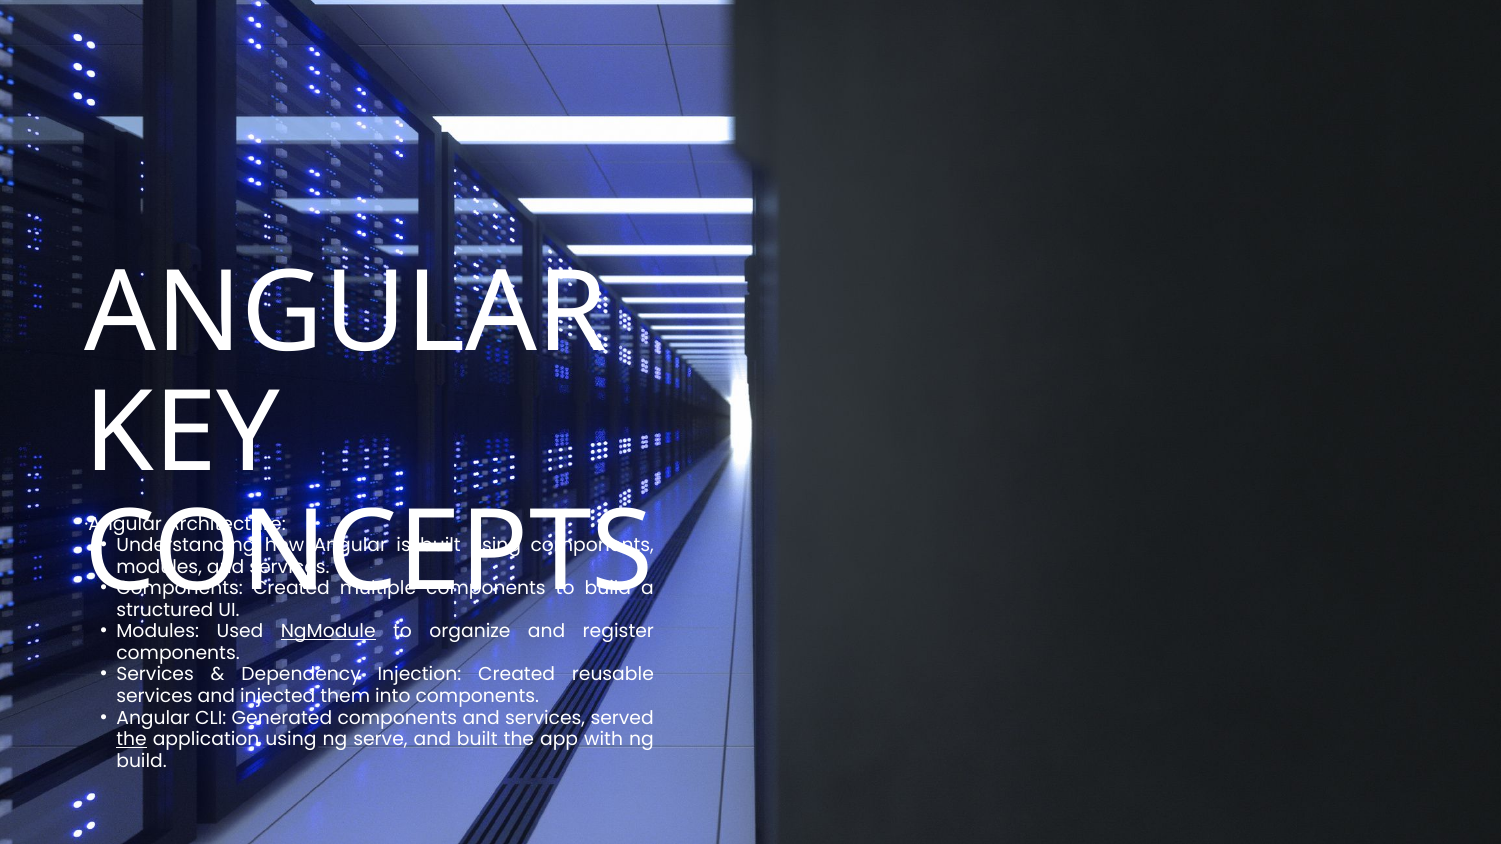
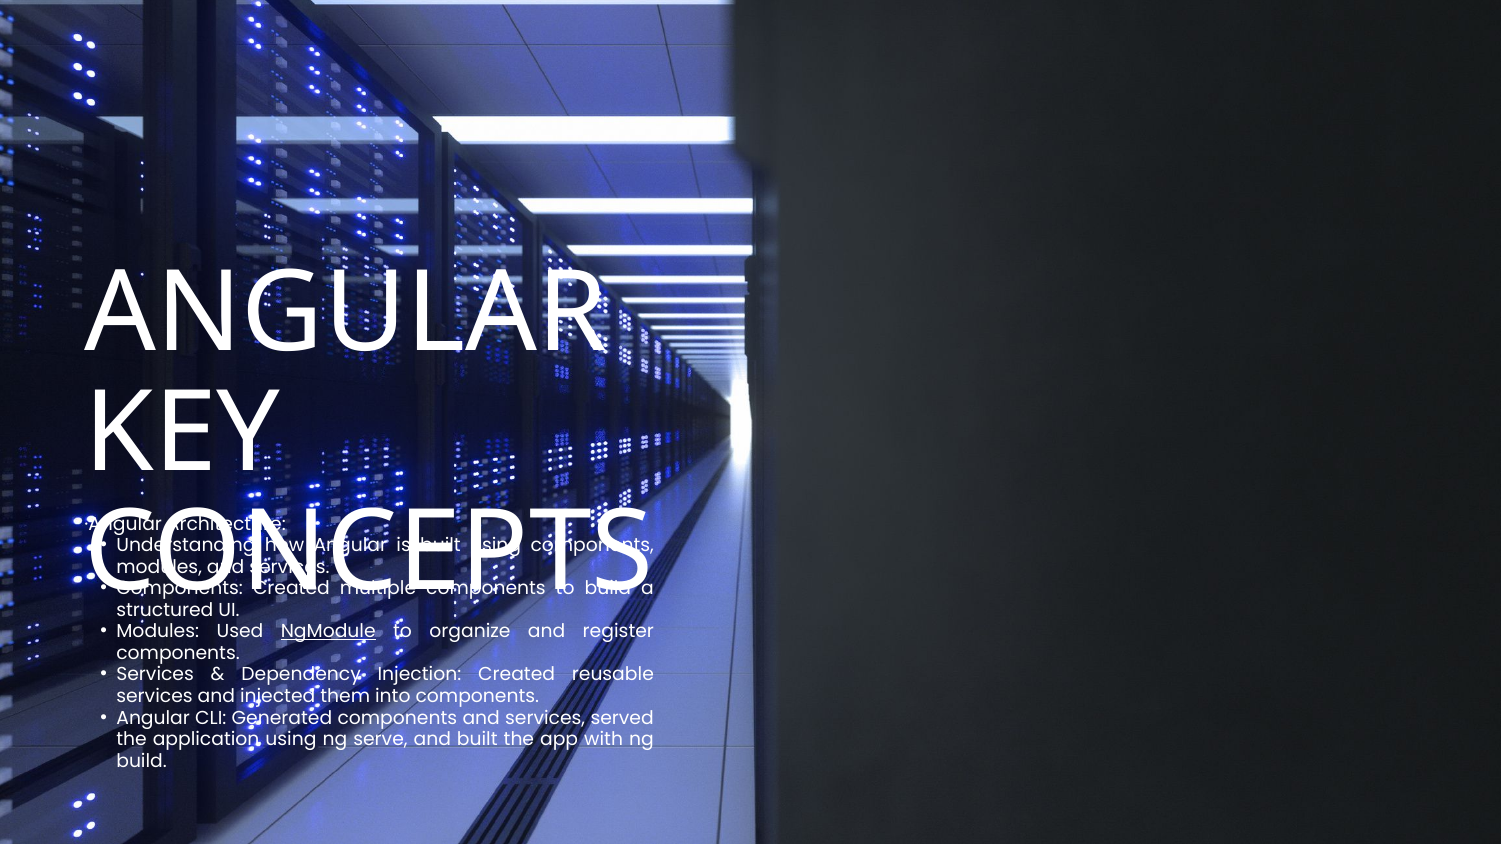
the at (132, 740) underline: present -> none
